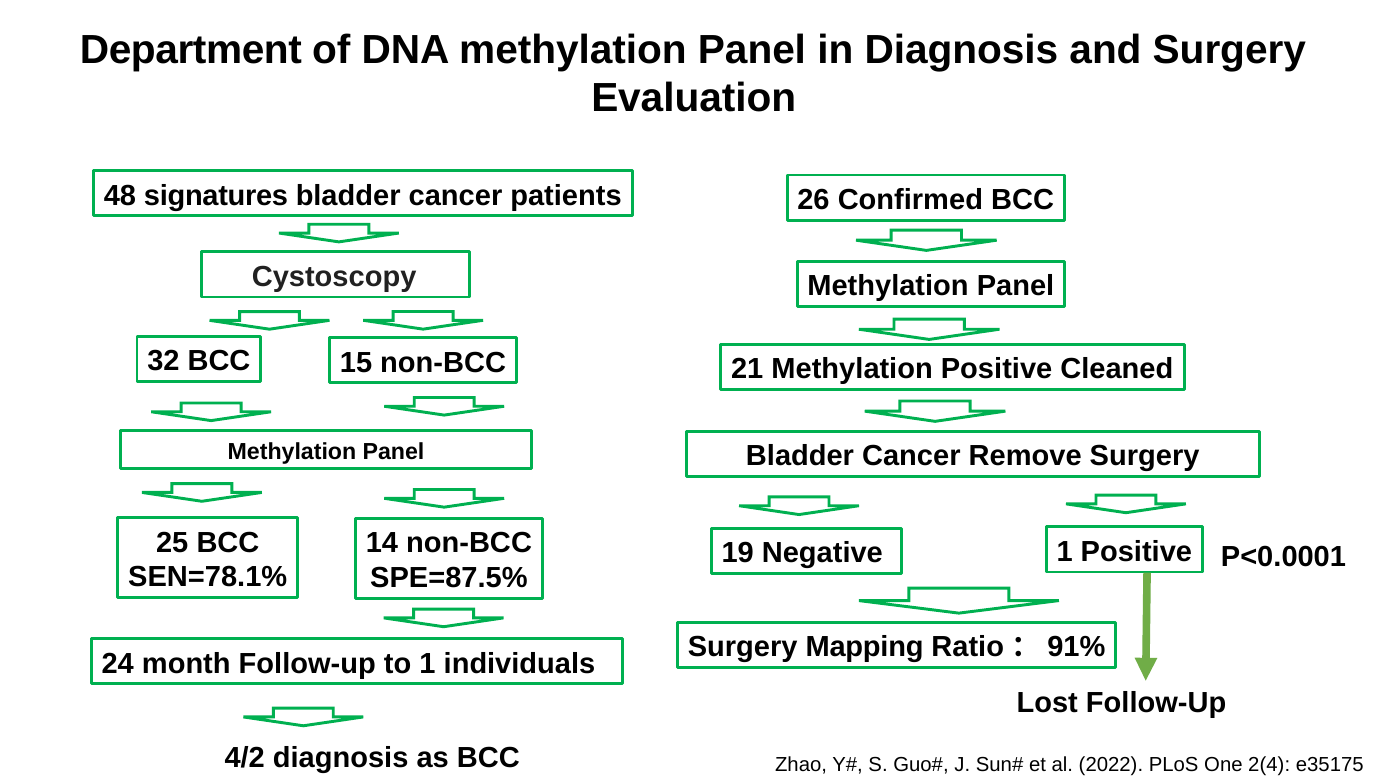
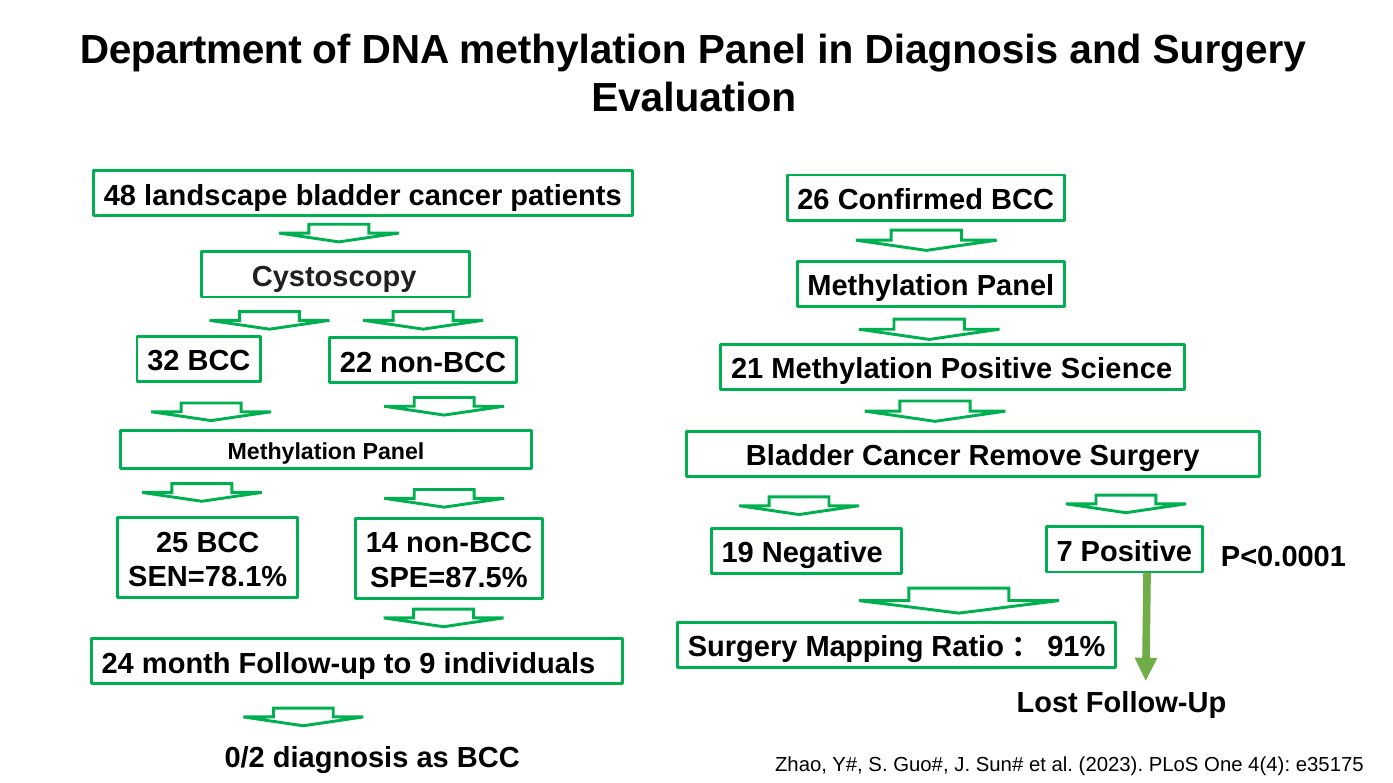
signatures: signatures -> landscape
15: 15 -> 22
Cleaned: Cleaned -> Science
Negative 1: 1 -> 7
to 1: 1 -> 9
4/2: 4/2 -> 0/2
2022: 2022 -> 2023
2(4: 2(4 -> 4(4
